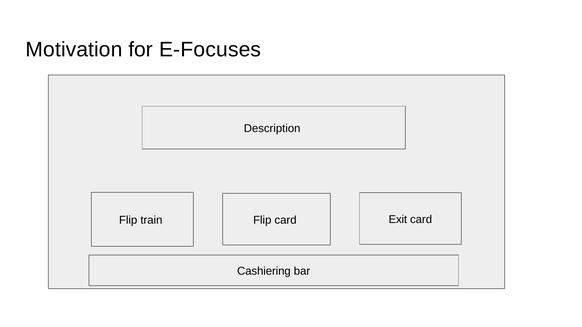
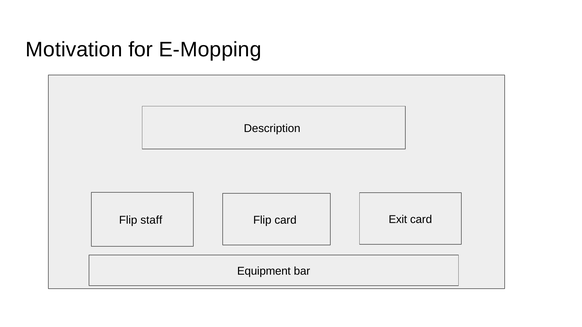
E-Focuses: E-Focuses -> E-Mopping
train: train -> staff
Cashiering: Cashiering -> Equipment
